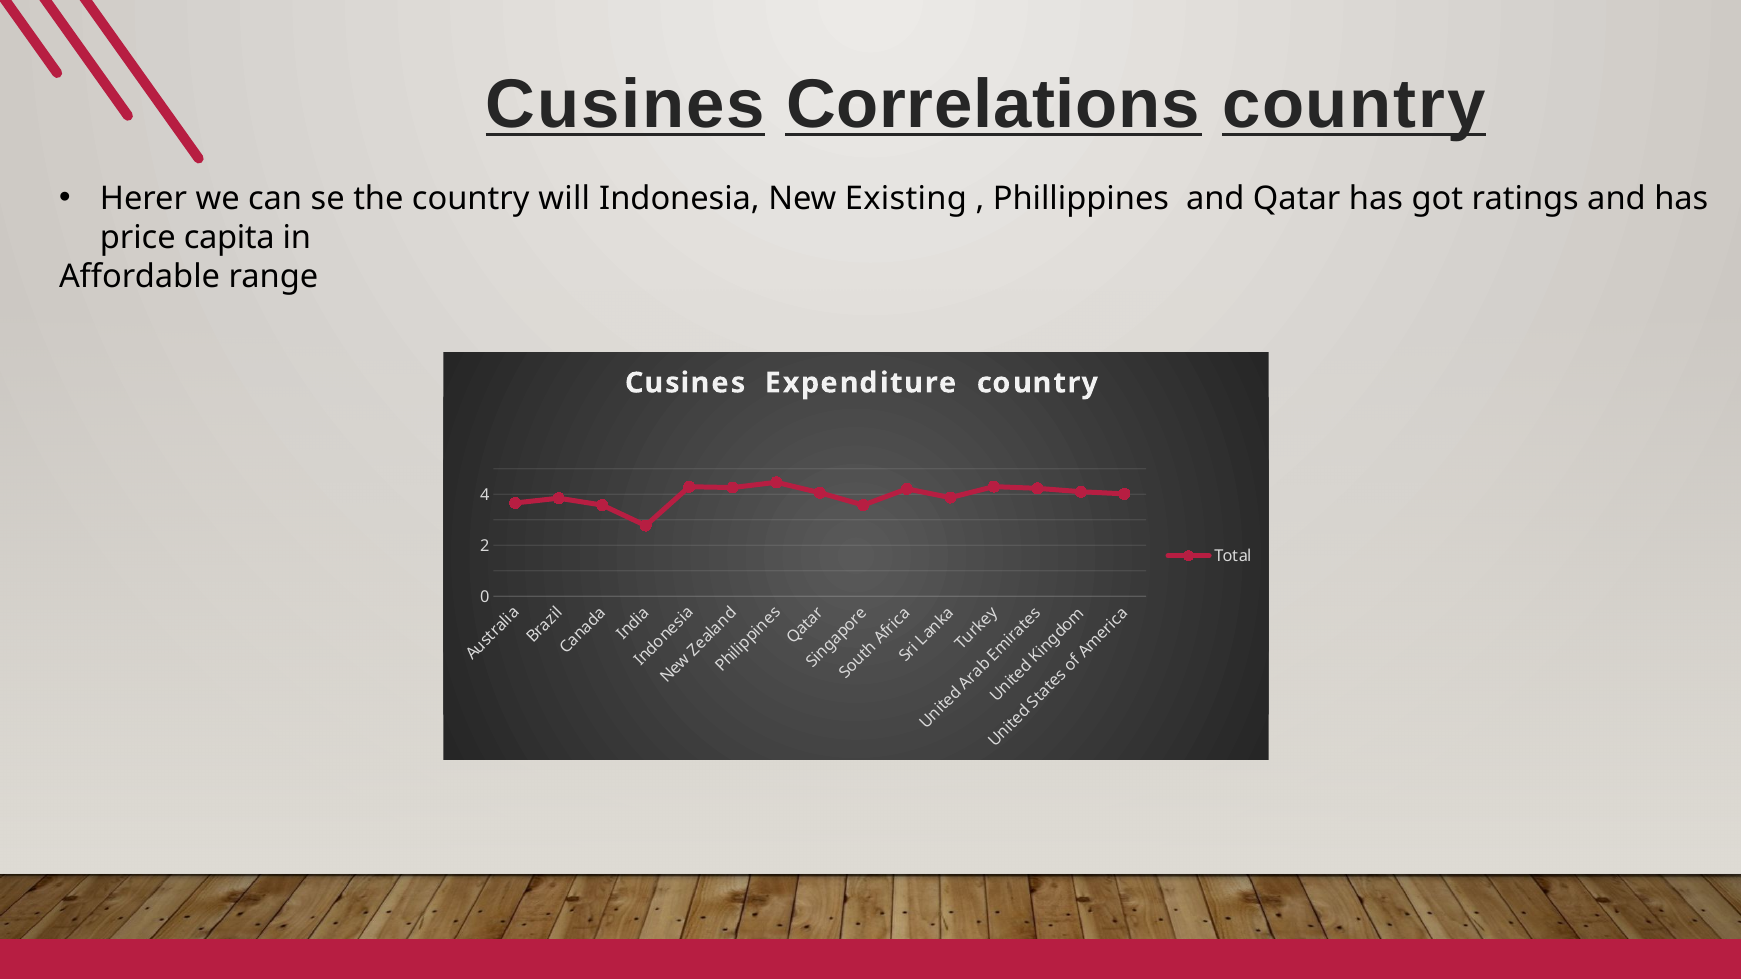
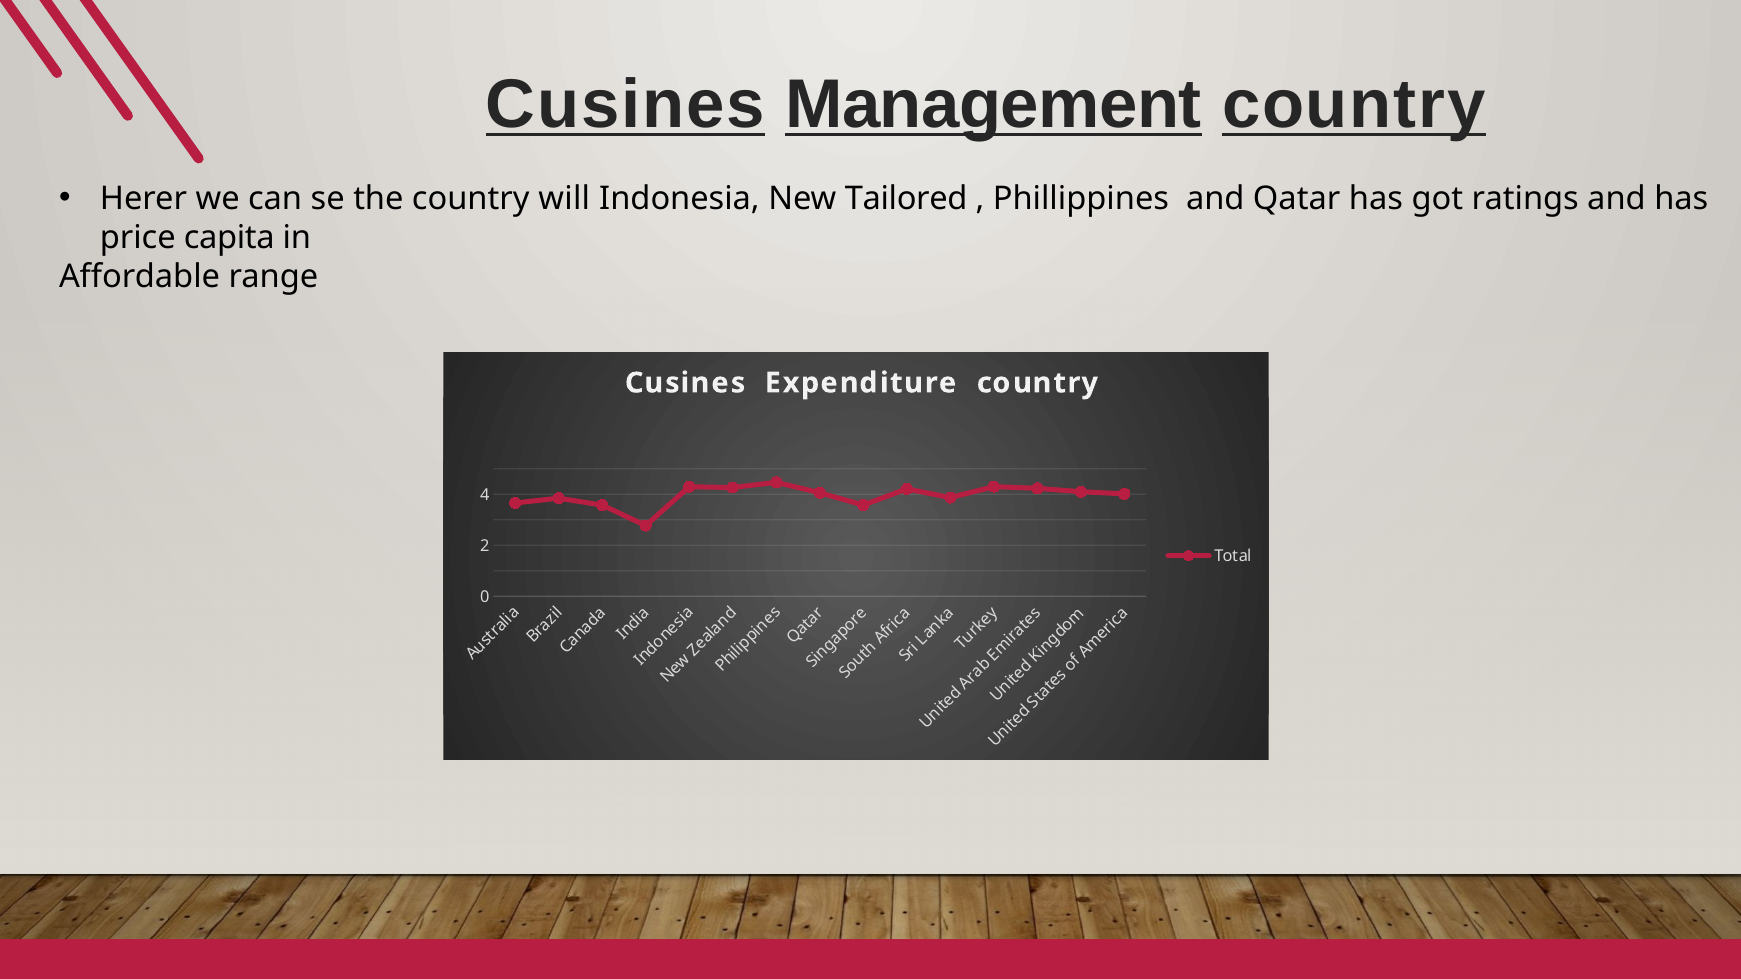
Correlations: Correlations -> Management
Existing: Existing -> Tailored
